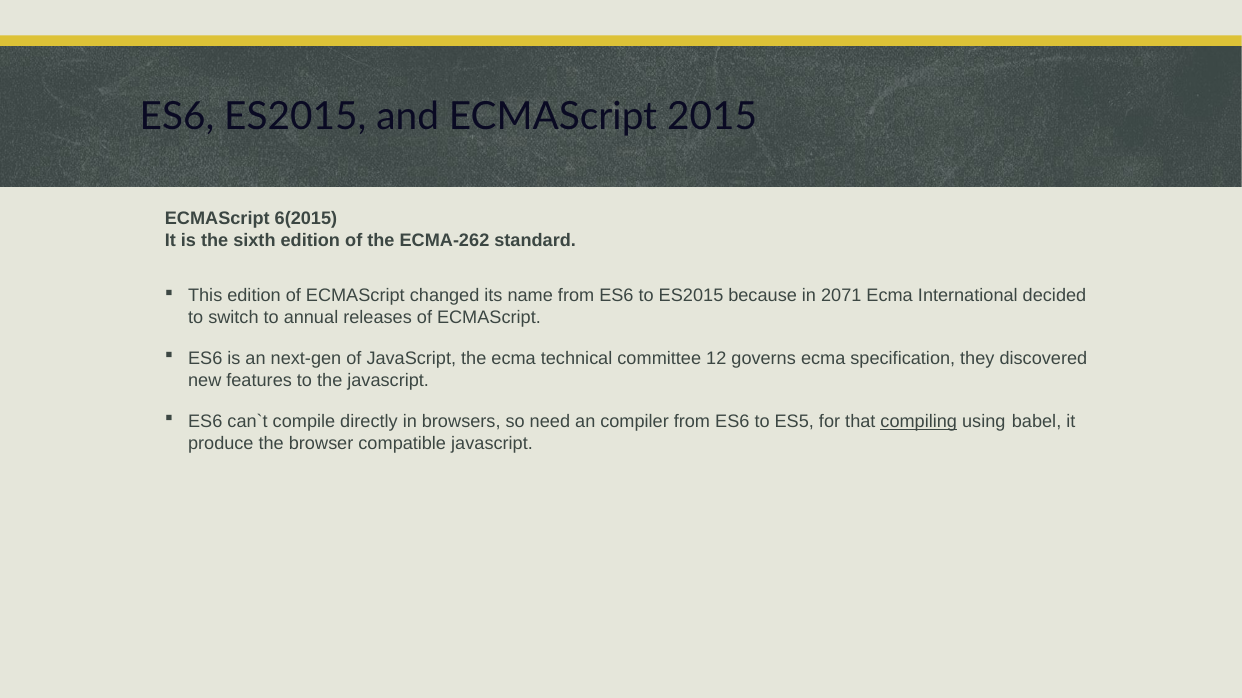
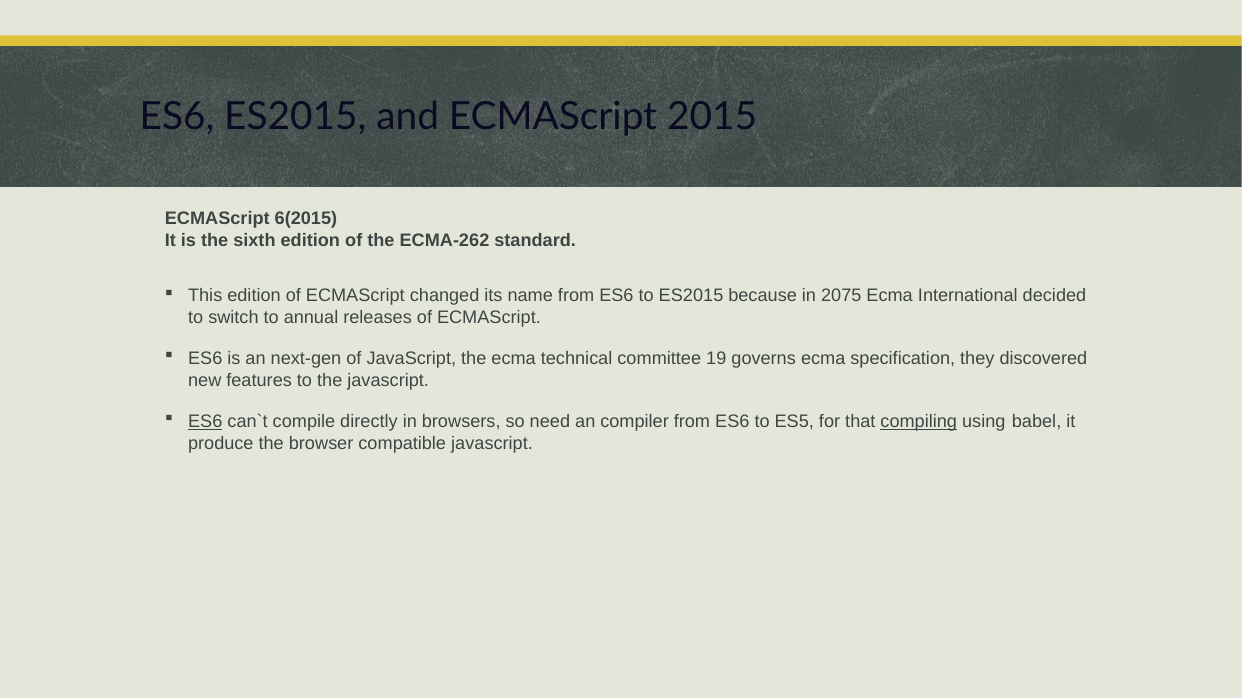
2071: 2071 -> 2075
12: 12 -> 19
ES6 at (205, 422) underline: none -> present
